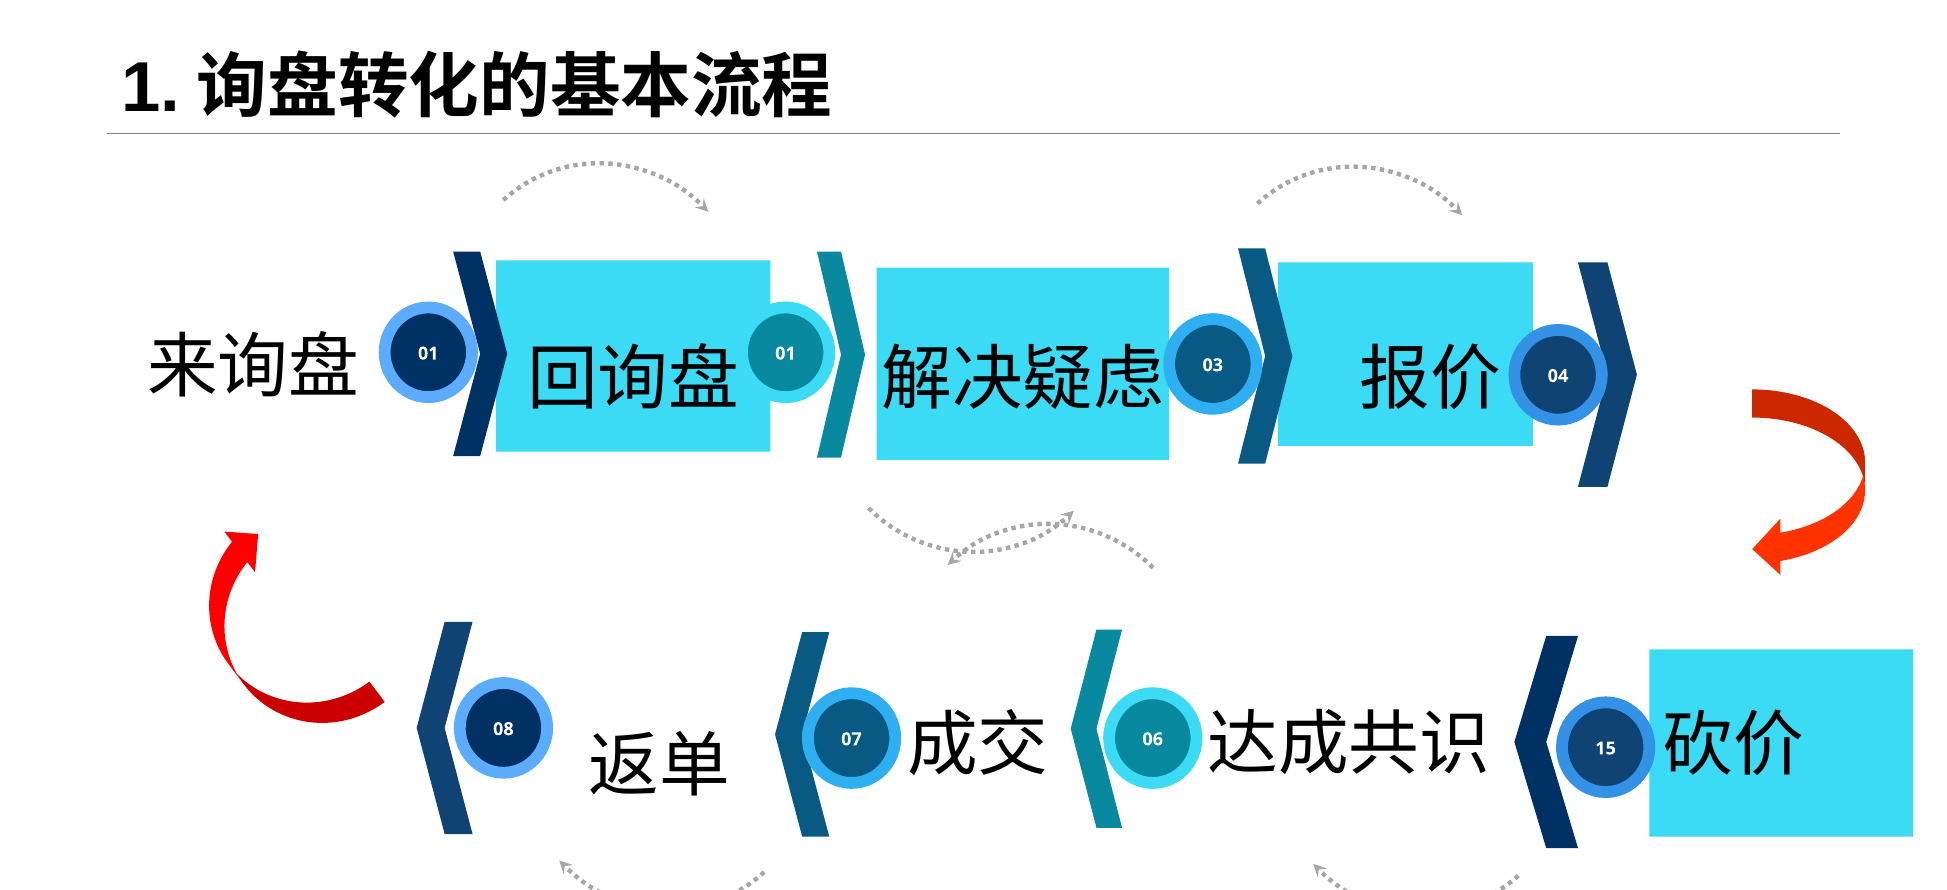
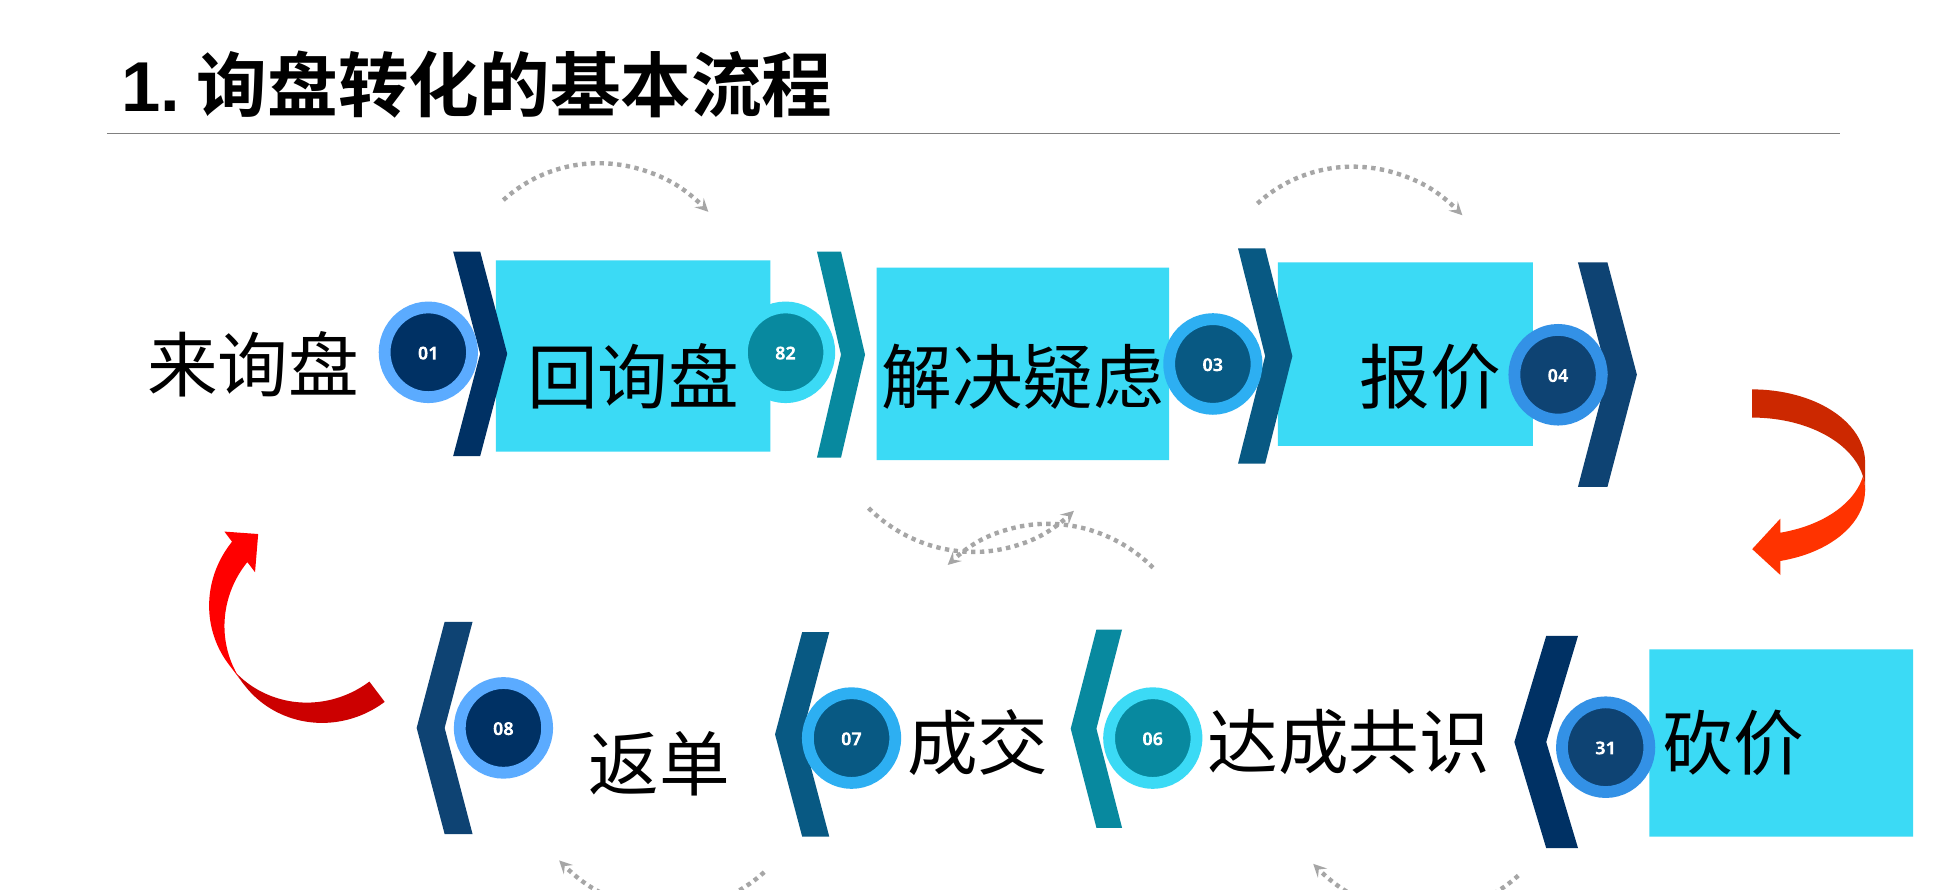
01 01: 01 -> 82
15: 15 -> 31
